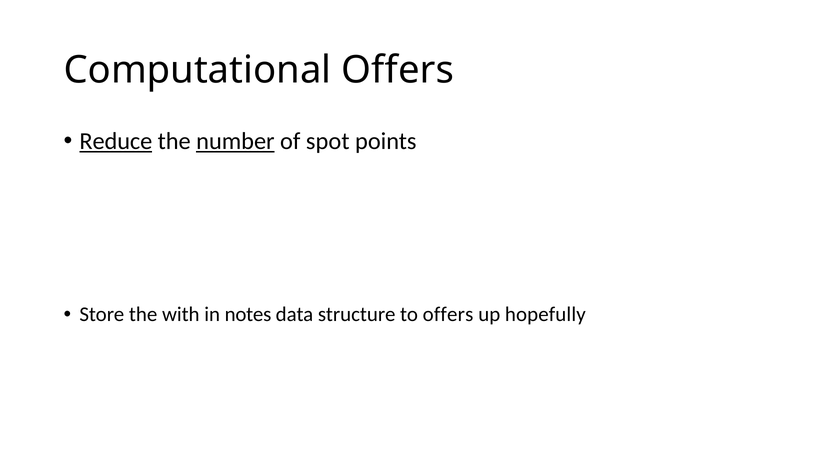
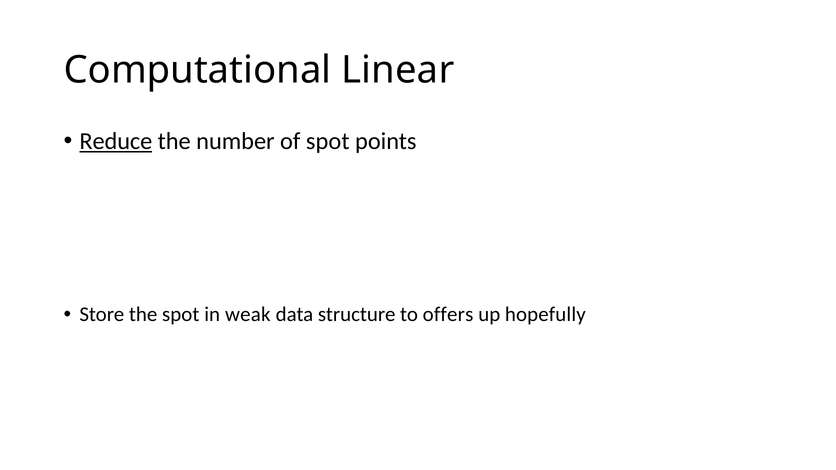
Computational Offers: Offers -> Linear
number underline: present -> none
the with: with -> spot
notes: notes -> weak
